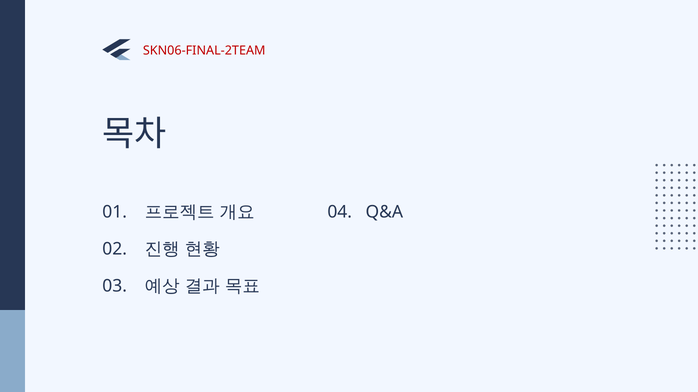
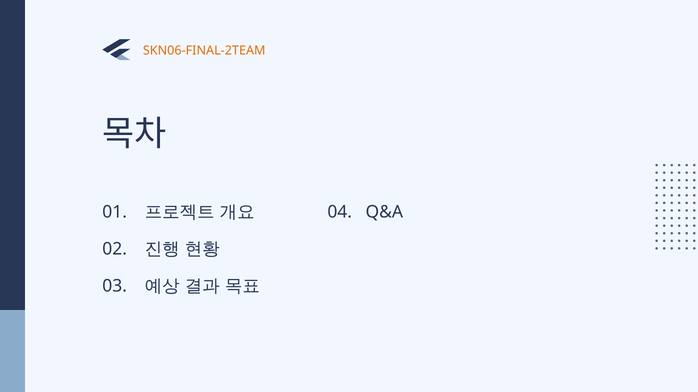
SKN06-FINAL-2TEAM colour: red -> orange
